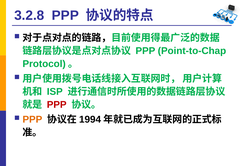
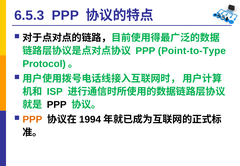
3.2.8: 3.2.8 -> 6.5.3
Point-to-Chap: Point-to-Chap -> Point-to-Type
PPP at (57, 105) colour: red -> black
